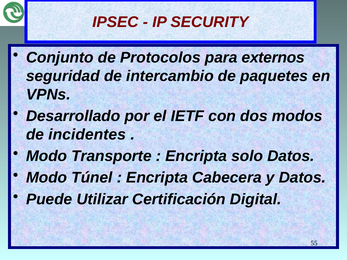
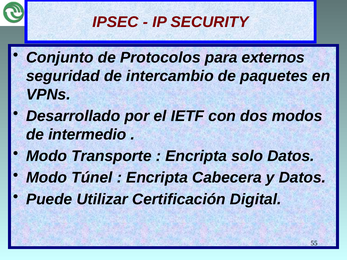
incidentes: incidentes -> intermedio
